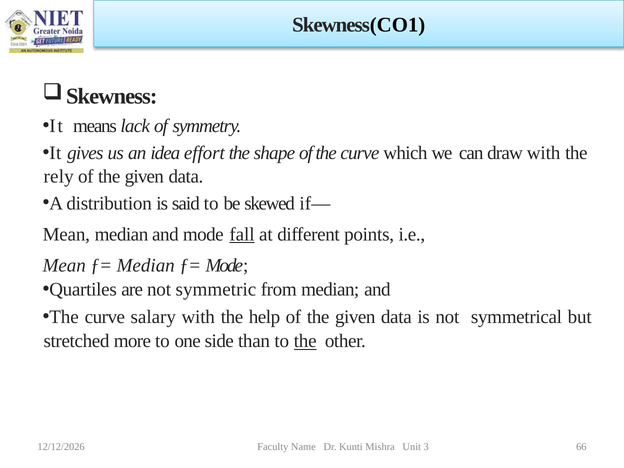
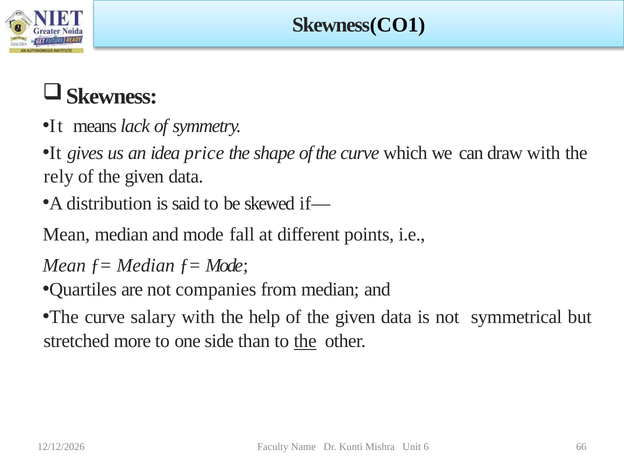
effort: effort -> price
fall underline: present -> none
symmetric: symmetric -> companies
3: 3 -> 6
